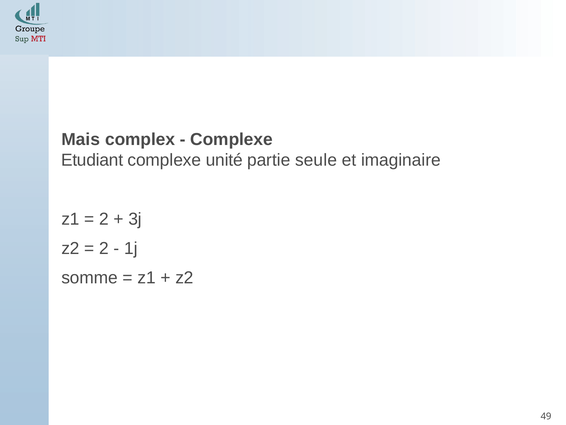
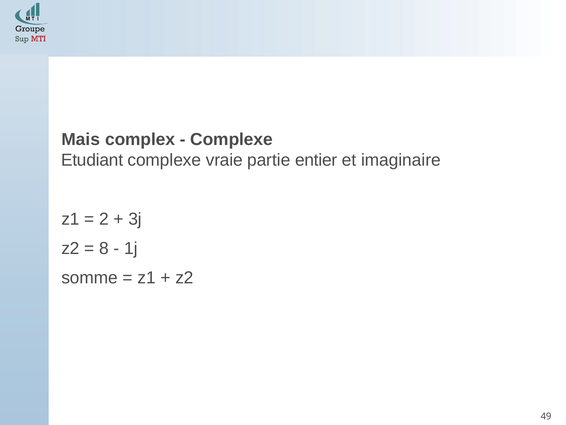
unité: unité -> vraie
seule: seule -> entier
2 at (104, 248): 2 -> 8
